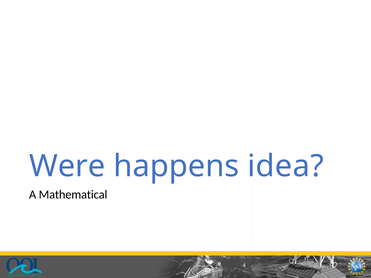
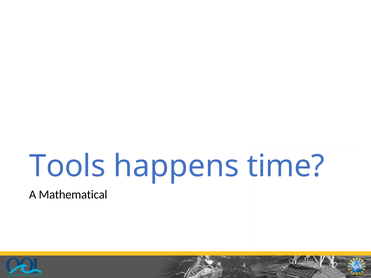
Were: Were -> Tools
idea: idea -> time
